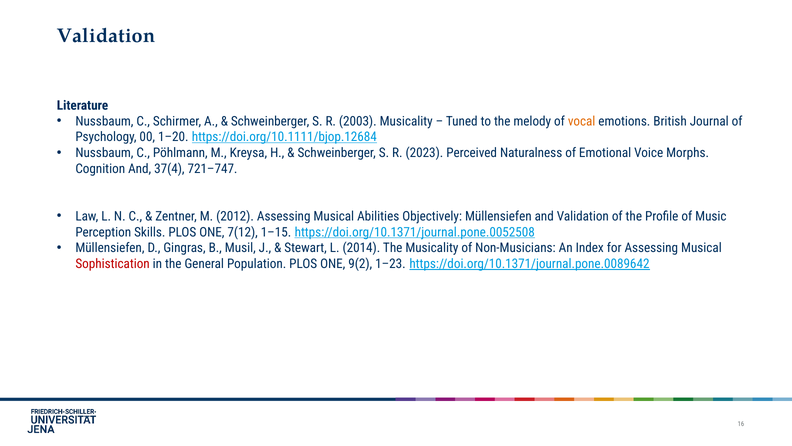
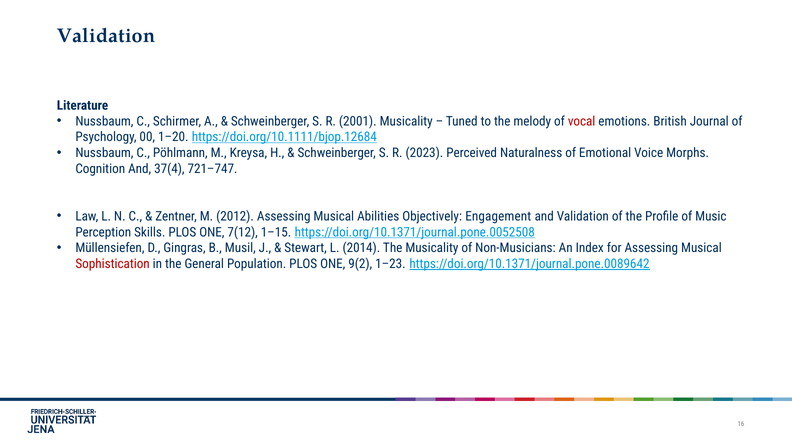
2003: 2003 -> 2001
vocal colour: orange -> red
Objectively Müllensiefen: Müllensiefen -> Engagement
